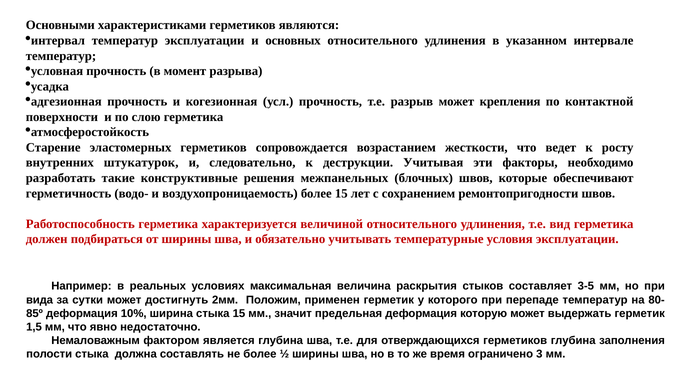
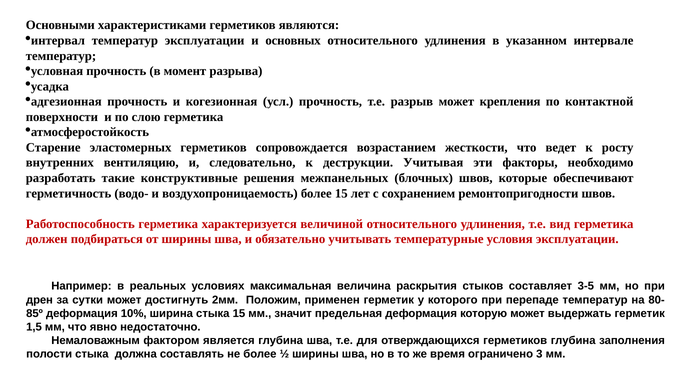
штукатурок: штукатурок -> вентиляцию
вида: вида -> дрен
